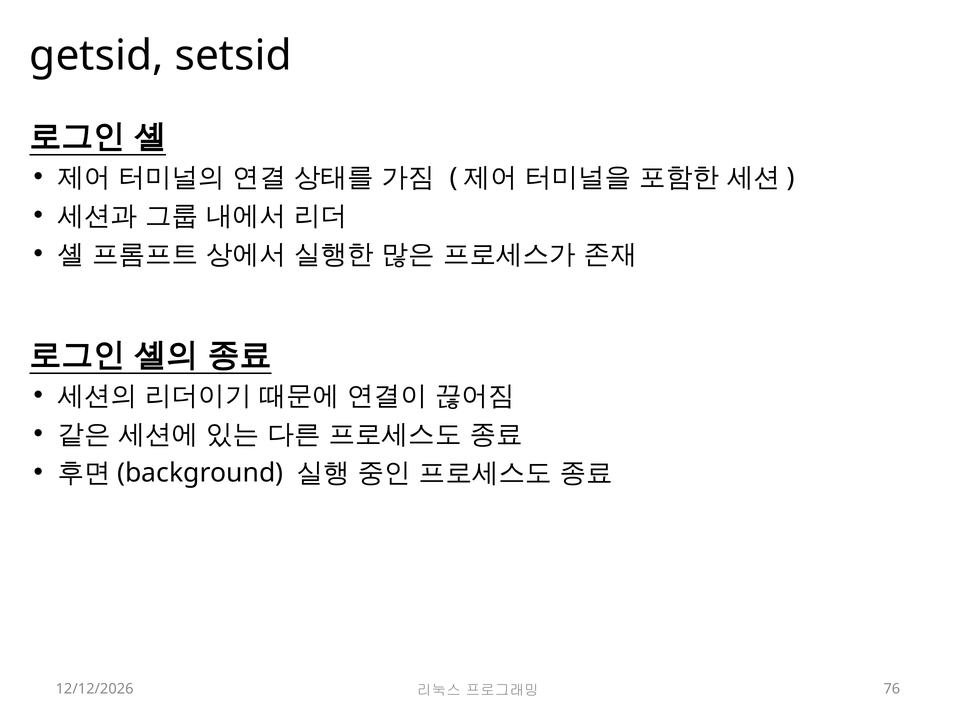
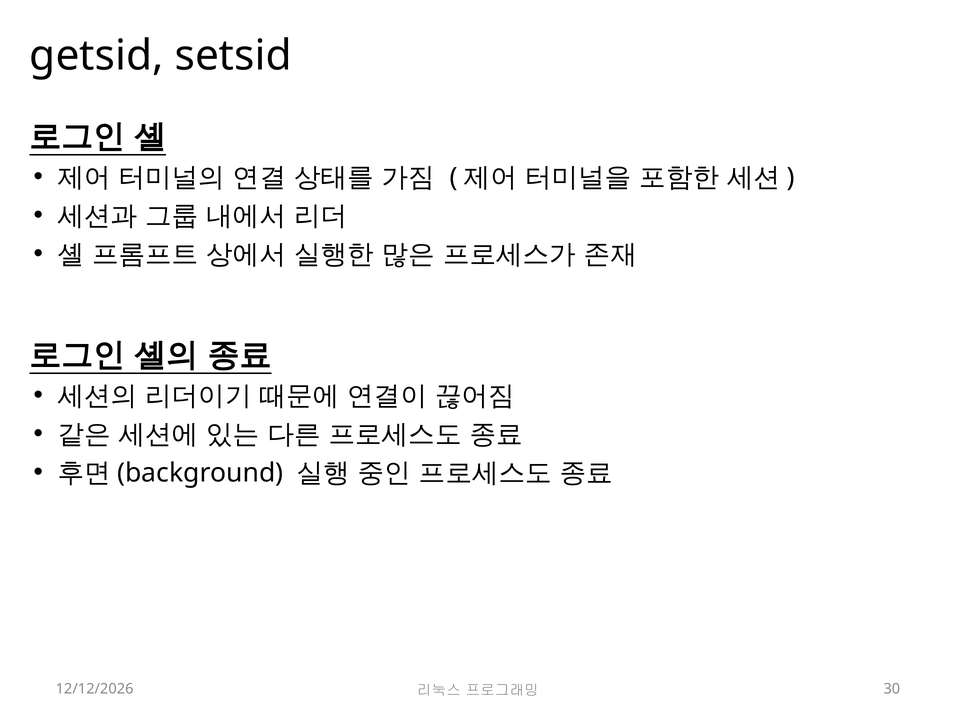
76: 76 -> 30
